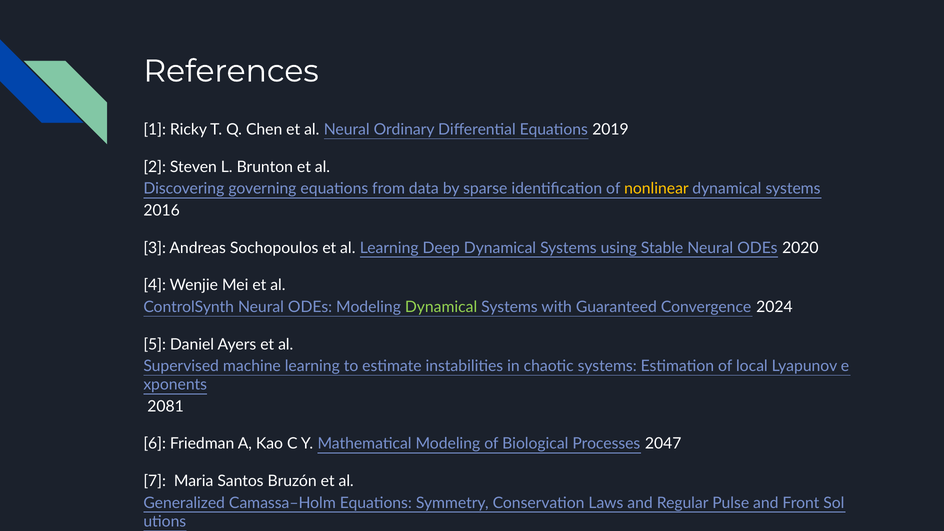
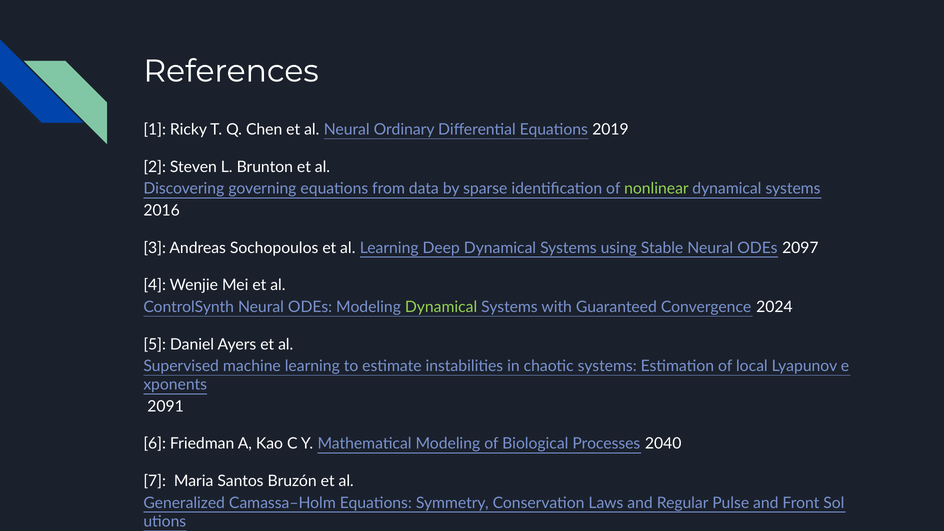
nonlinear at (656, 189) colour: yellow -> light green
2020: 2020 -> 2097
2081: 2081 -> 2091
2047: 2047 -> 2040
